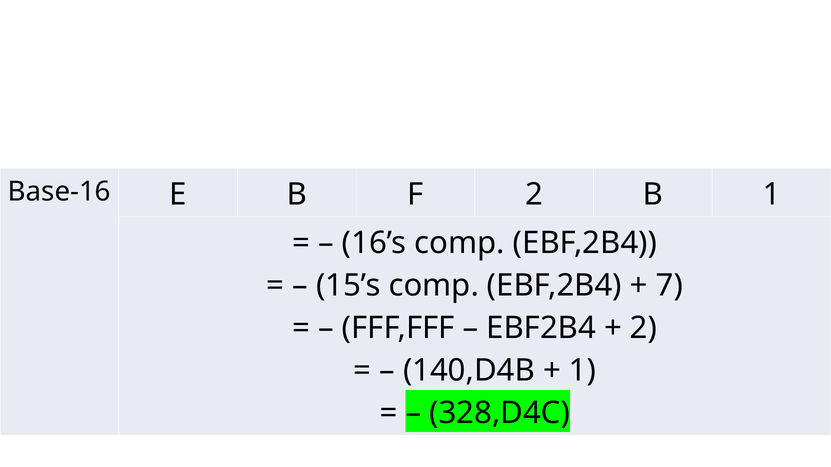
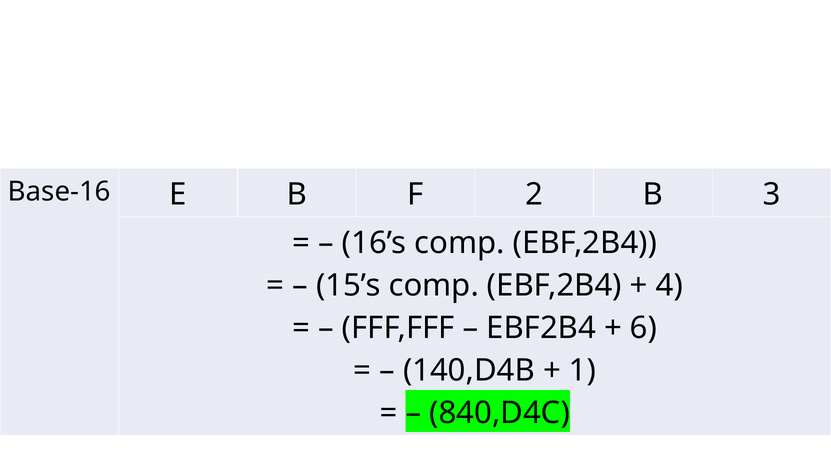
B 1: 1 -> 3
7: 7 -> 4
2 at (644, 328): 2 -> 6
328,D4C: 328,D4C -> 840,D4C
